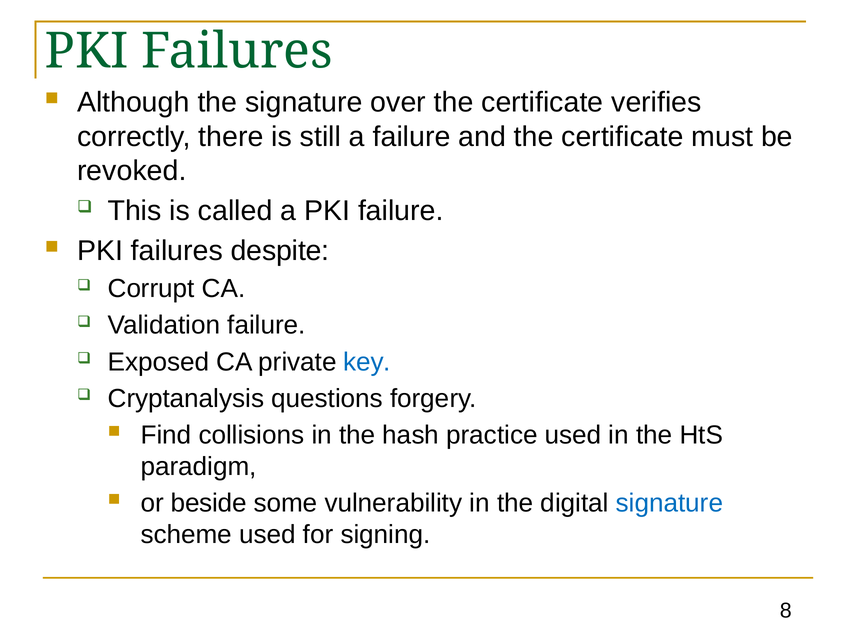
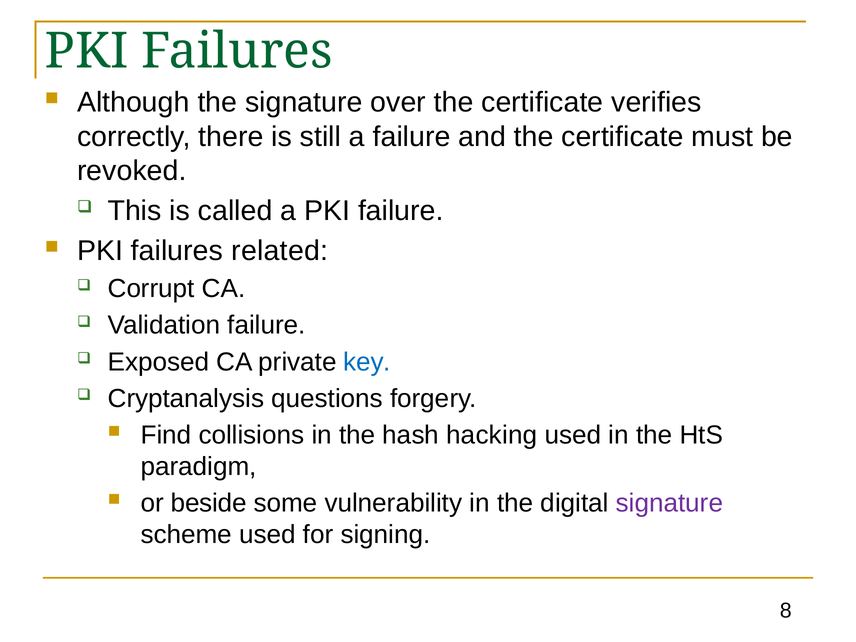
despite: despite -> related
practice: practice -> hacking
signature at (669, 503) colour: blue -> purple
